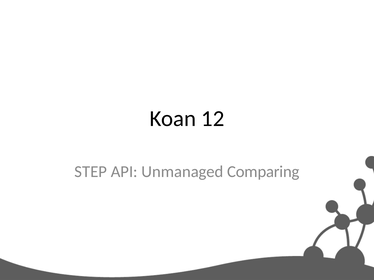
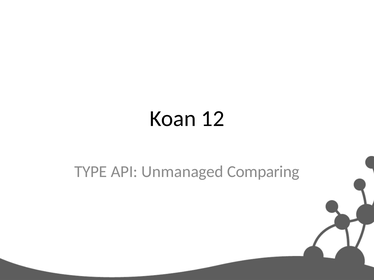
STEP: STEP -> TYPE
